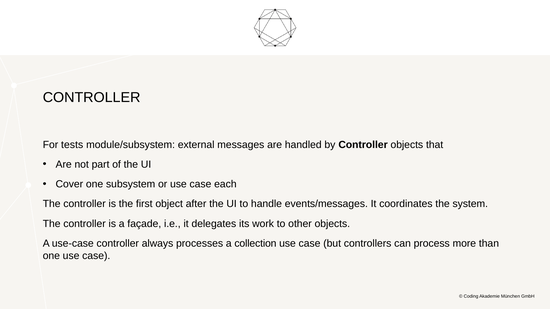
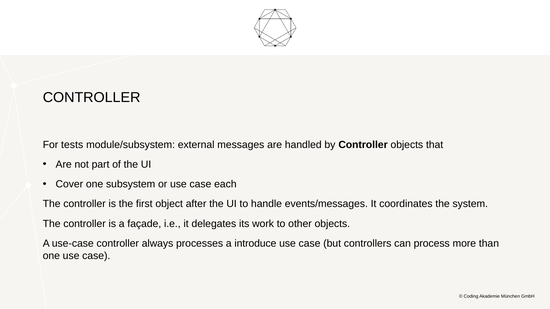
collection: collection -> introduce
